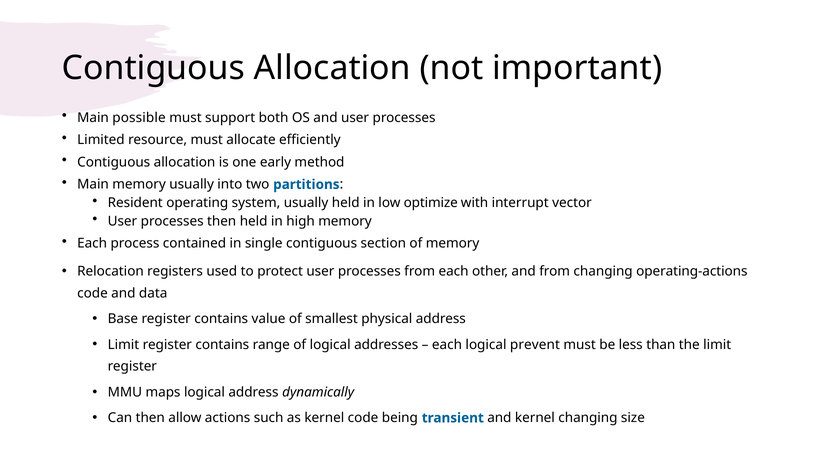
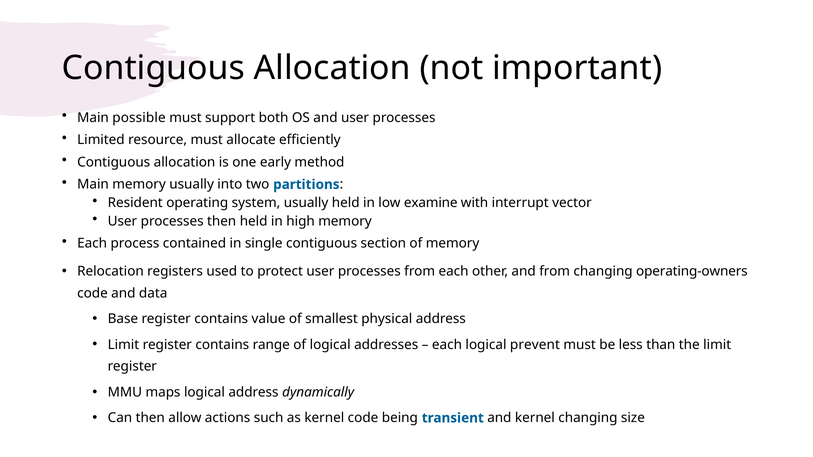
optimize: optimize -> examine
operating-actions: operating-actions -> operating-owners
